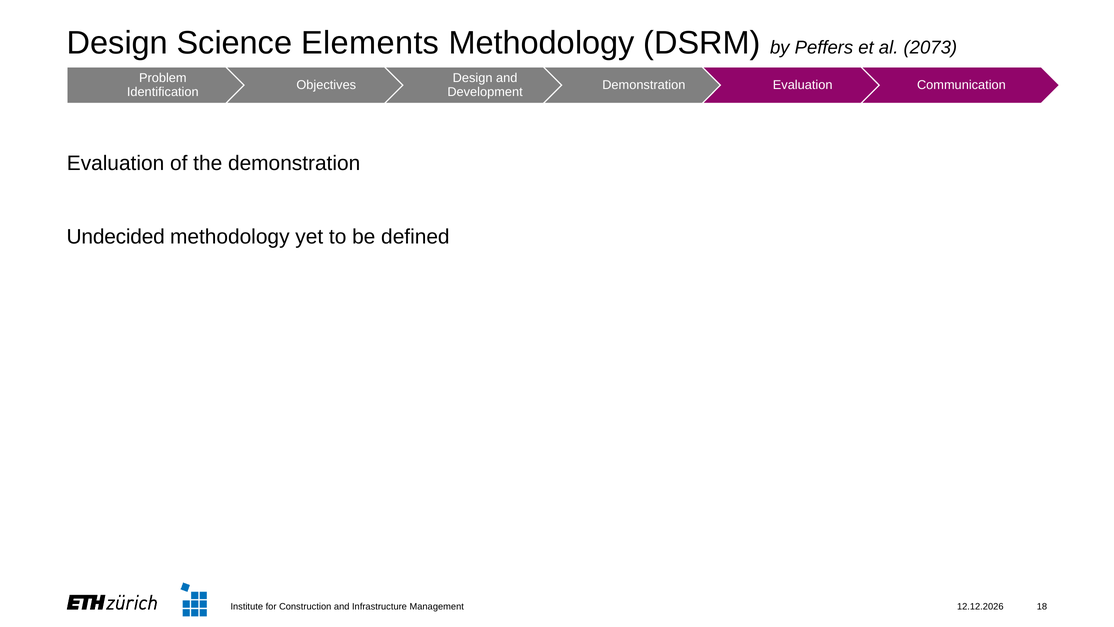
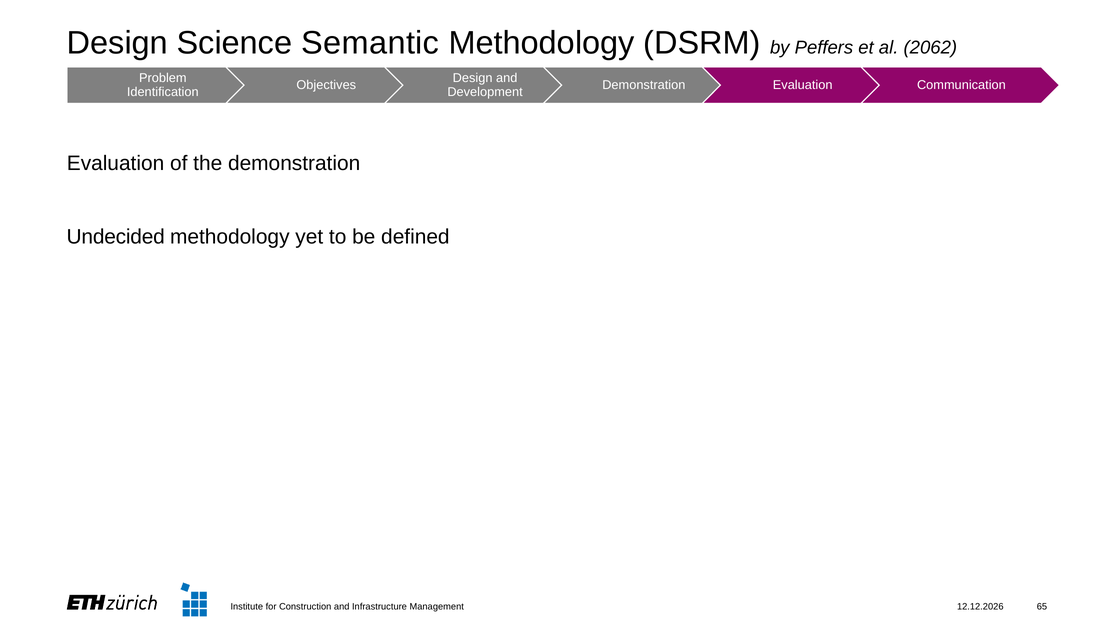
Elements: Elements -> Semantic
2073: 2073 -> 2062
18: 18 -> 65
